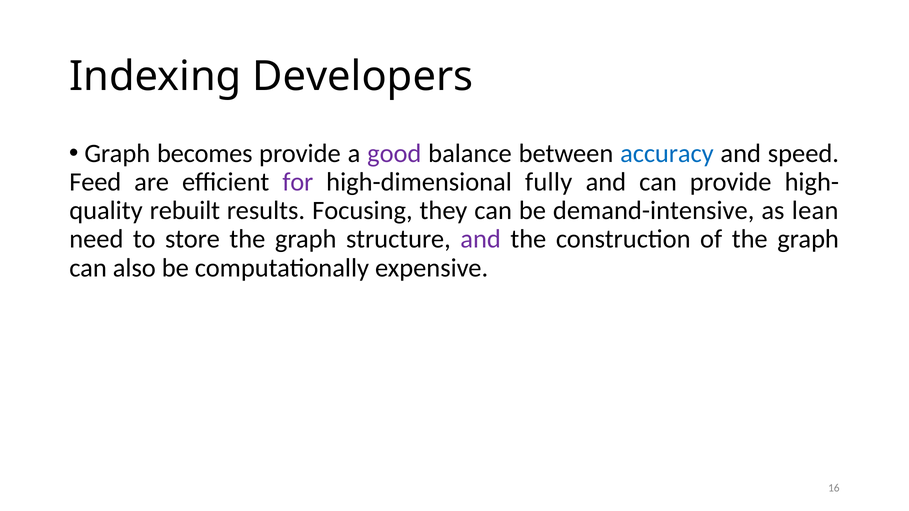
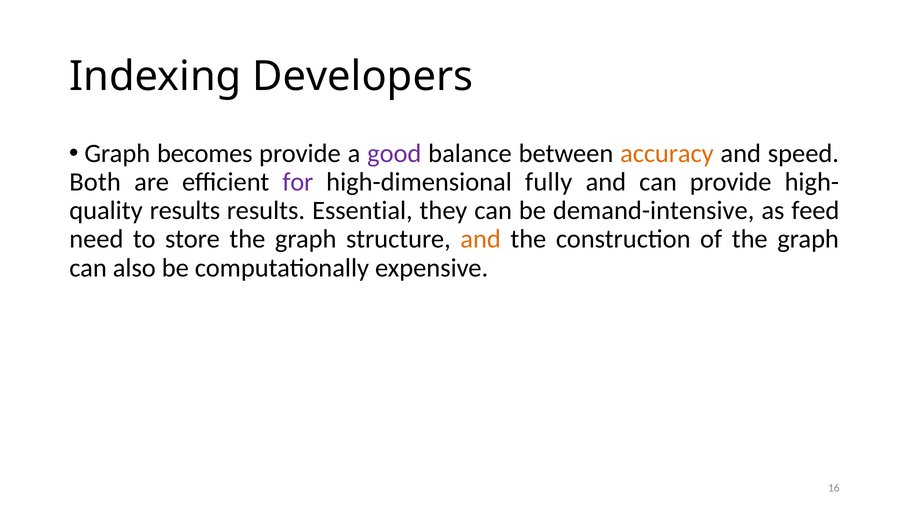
accuracy colour: blue -> orange
Feed: Feed -> Both
rebuilt at (185, 211): rebuilt -> results
Focusing: Focusing -> Essential
lean: lean -> feed
and at (481, 239) colour: purple -> orange
